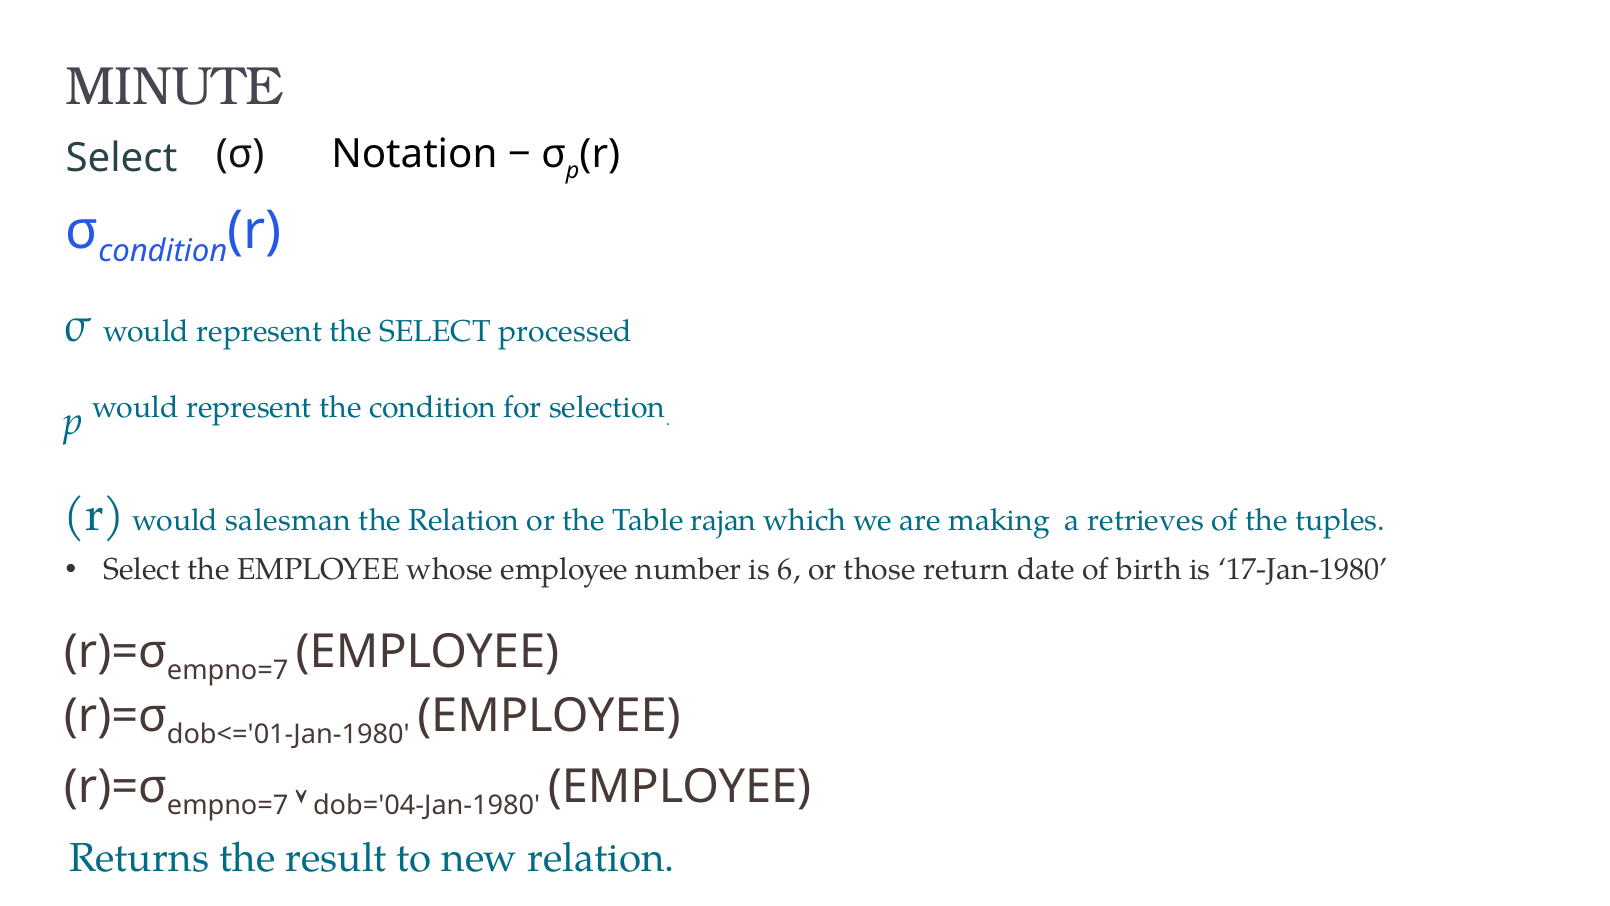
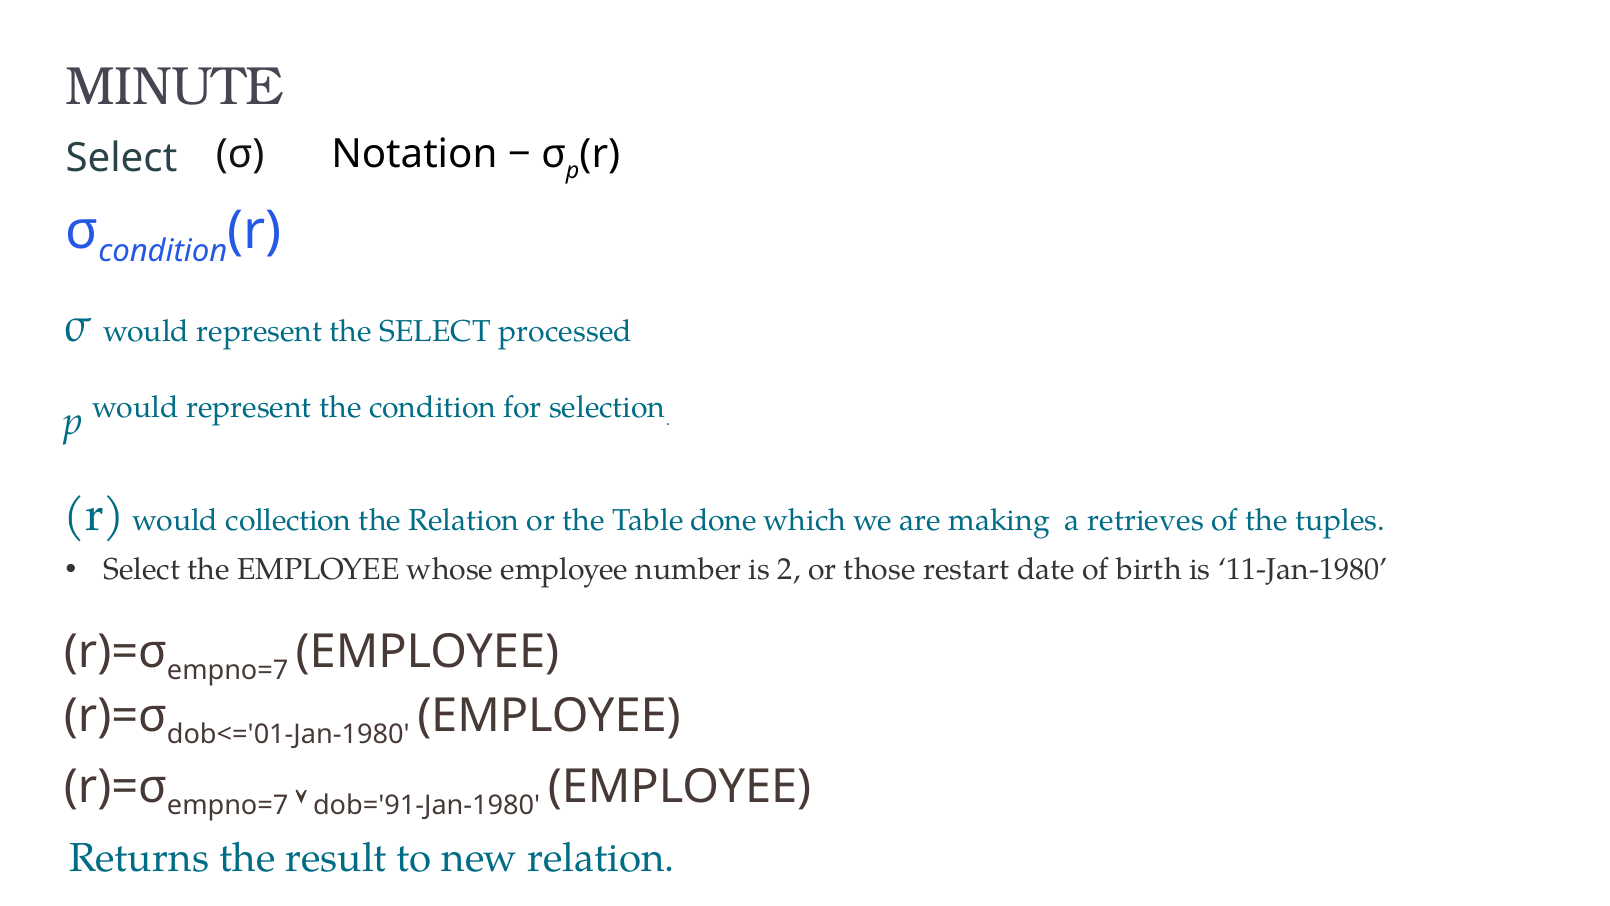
salesman: salesman -> collection
rajan: rajan -> done
6: 6 -> 2
return: return -> restart
17-Jan-1980: 17-Jan-1980 -> 11-Jan-1980
dob='04-Jan-1980: dob='04-Jan-1980 -> dob='91-Jan-1980
